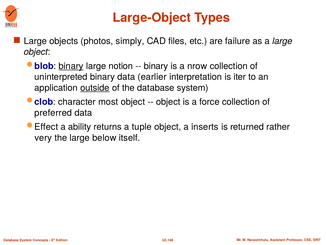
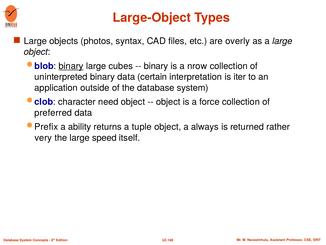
simply: simply -> syntax
failure: failure -> overly
notion: notion -> cubes
earlier: earlier -> certain
outside underline: present -> none
most: most -> need
Effect: Effect -> Prefix
inserts: inserts -> always
below: below -> speed
